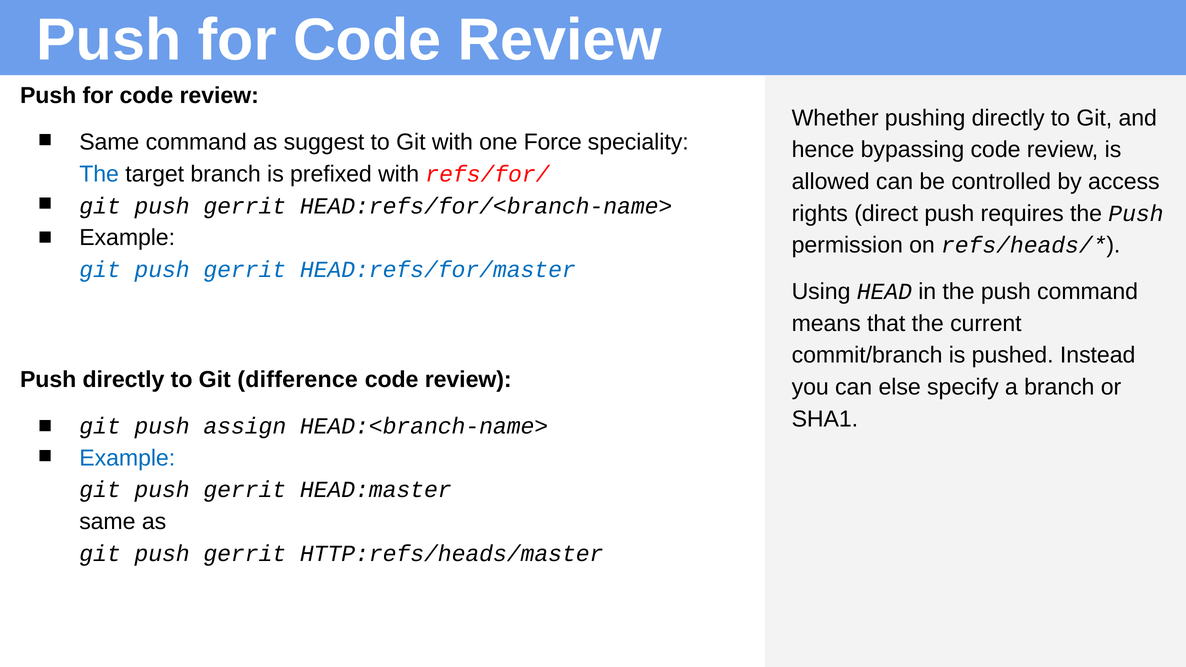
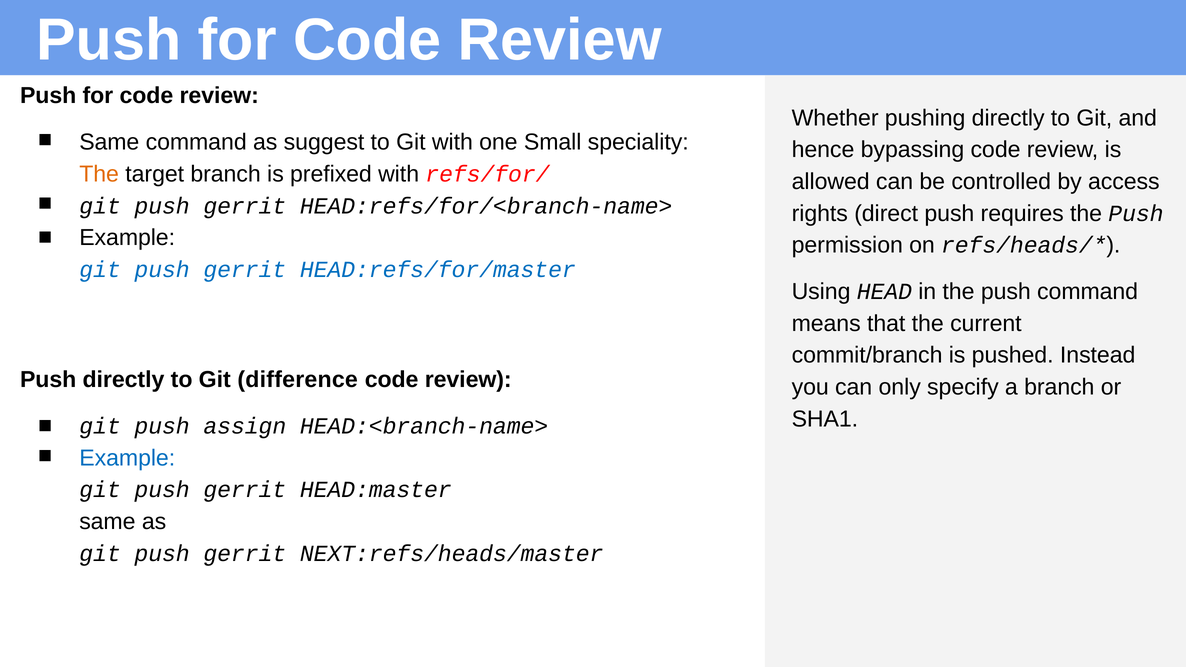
Force: Force -> Small
The at (99, 174) colour: blue -> orange
else: else -> only
HTTP:refs/heads/master: HTTP:refs/heads/master -> NEXT:refs/heads/master
